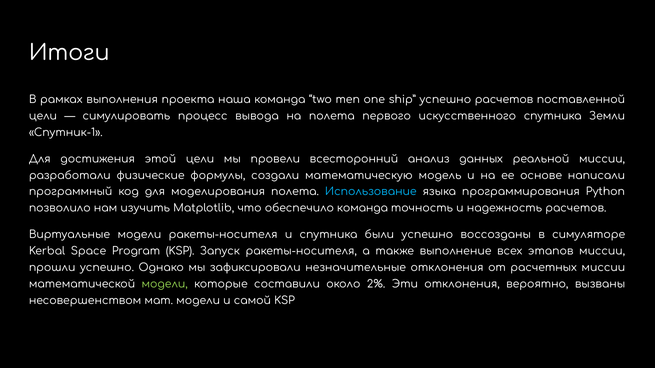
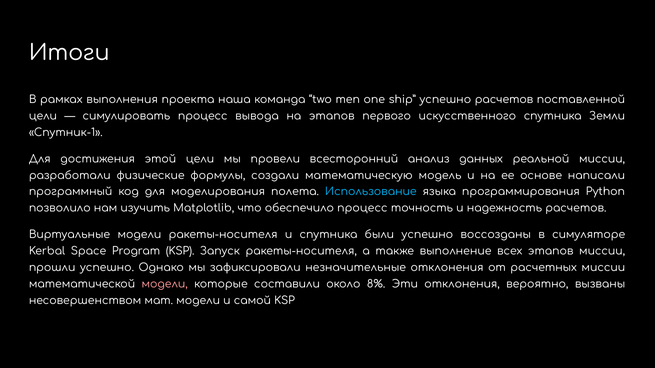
на полета: полета -> этапов
обеспечило команда: команда -> процесс
модели at (165, 284) colour: light green -> pink
2%: 2% -> 8%
